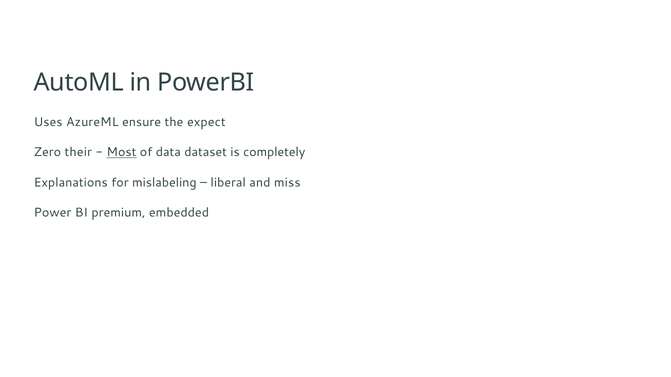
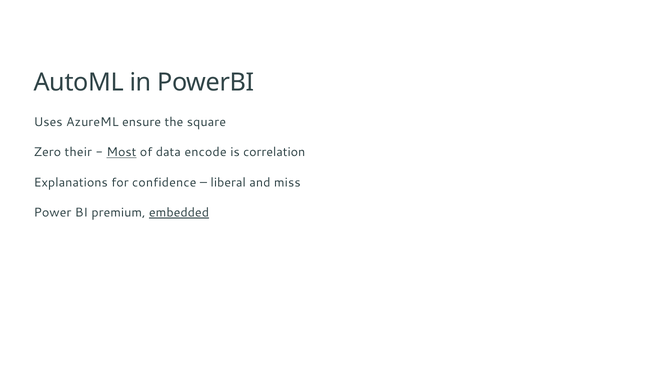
expect: expect -> square
dataset: dataset -> encode
completely: completely -> correlation
mislabeling: mislabeling -> confidence
embedded underline: none -> present
